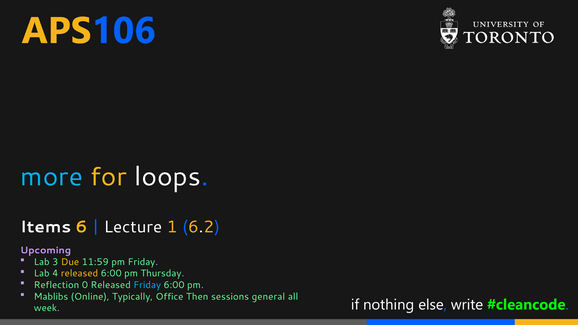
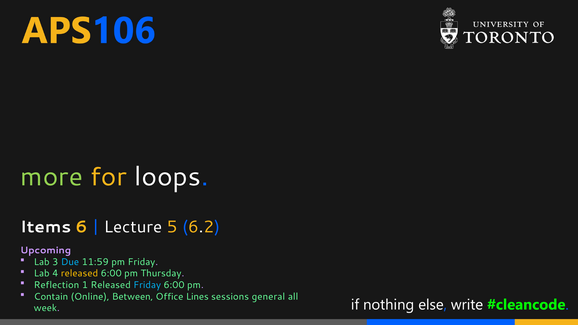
more colour: light blue -> light green
1: 1 -> 5
Due colour: yellow -> light blue
0: 0 -> 1
Mablibs: Mablibs -> Contain
Typically: Typically -> Between
Then: Then -> Lines
